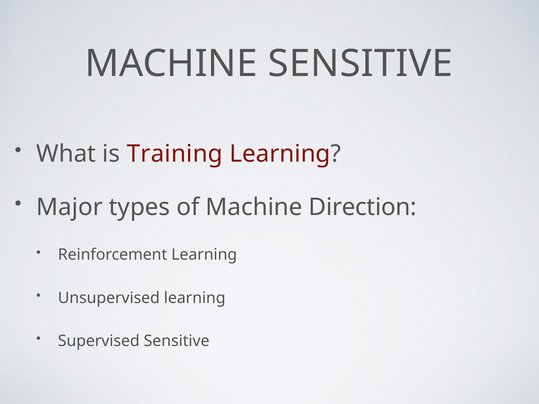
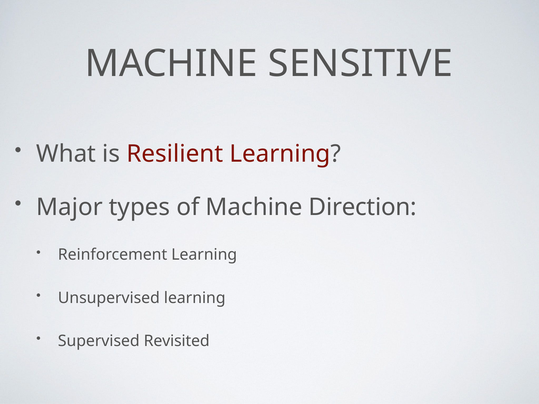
Training: Training -> Resilient
Supervised Sensitive: Sensitive -> Revisited
